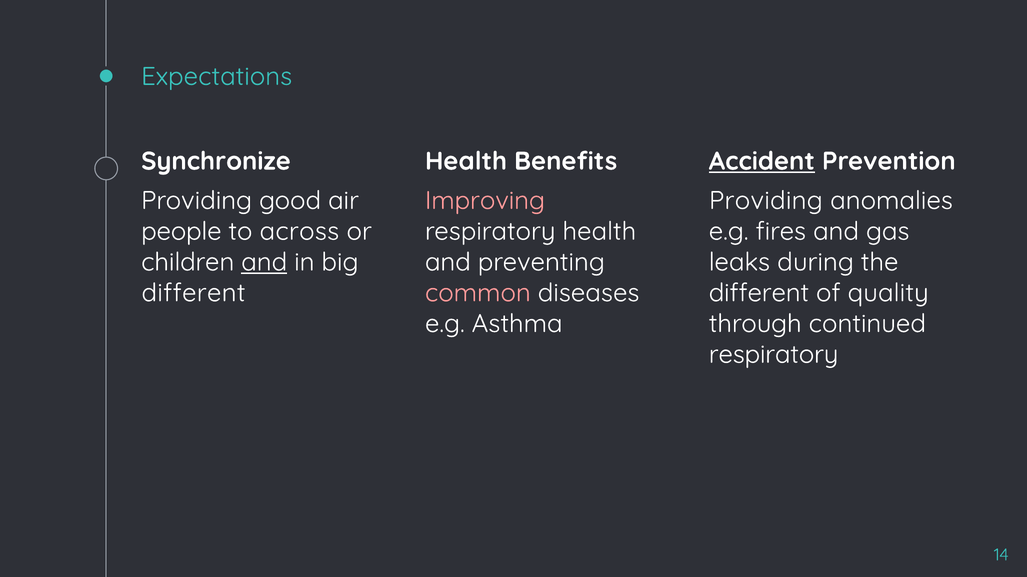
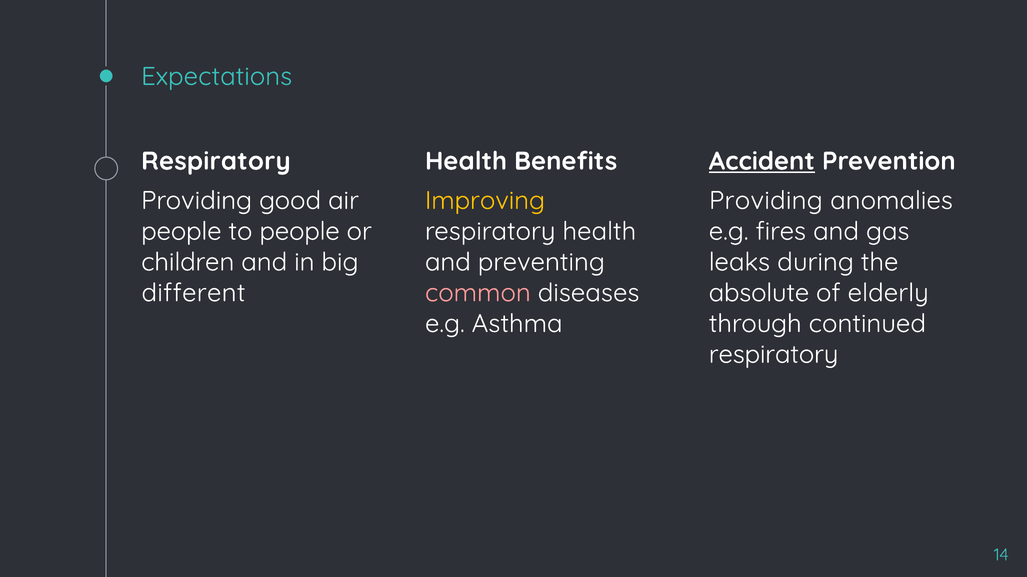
Synchronize at (216, 161): Synchronize -> Respiratory
Improving colour: pink -> yellow
to across: across -> people
and at (264, 262) underline: present -> none
different at (759, 293): different -> absolute
quality: quality -> elderly
